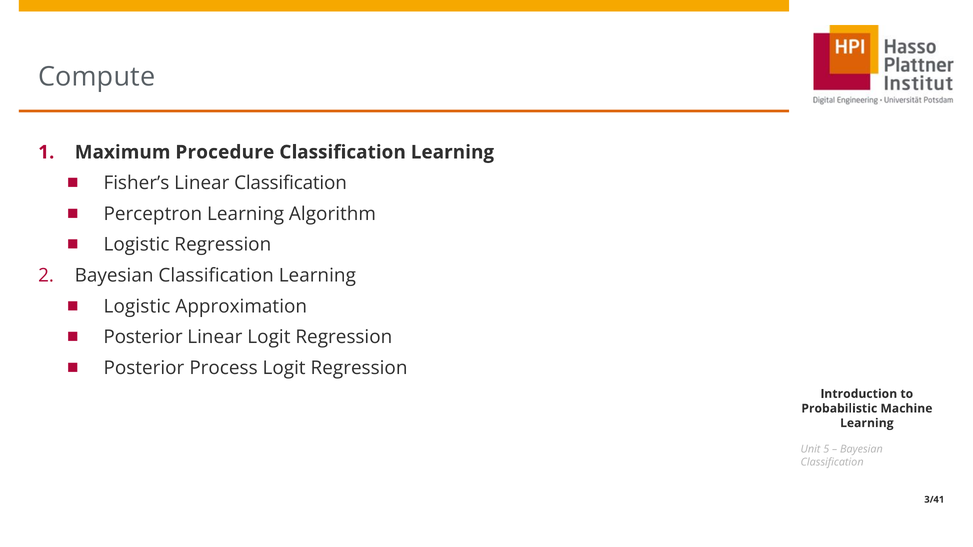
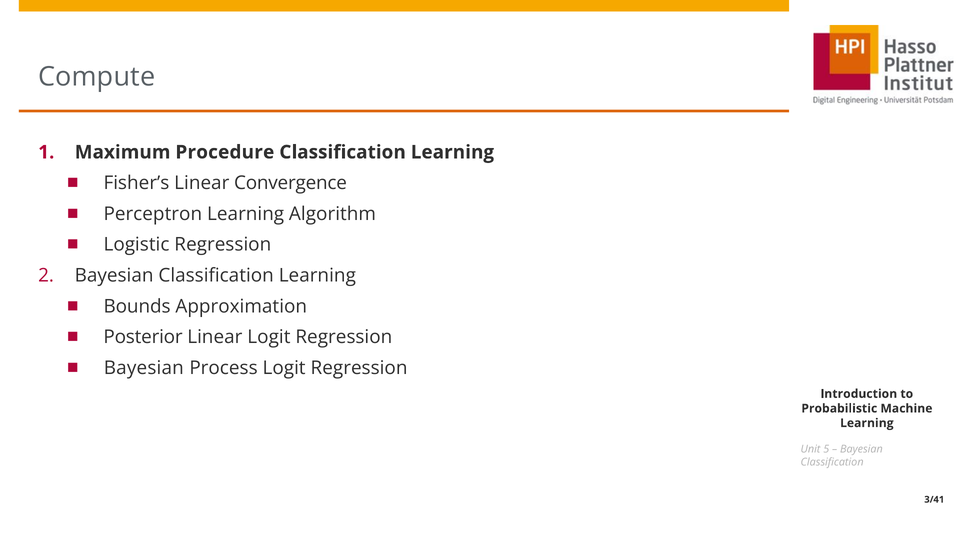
Linear Classification: Classification -> Convergence
Logistic at (137, 306): Logistic -> Bounds
Posterior at (144, 368): Posterior -> Bayesian
